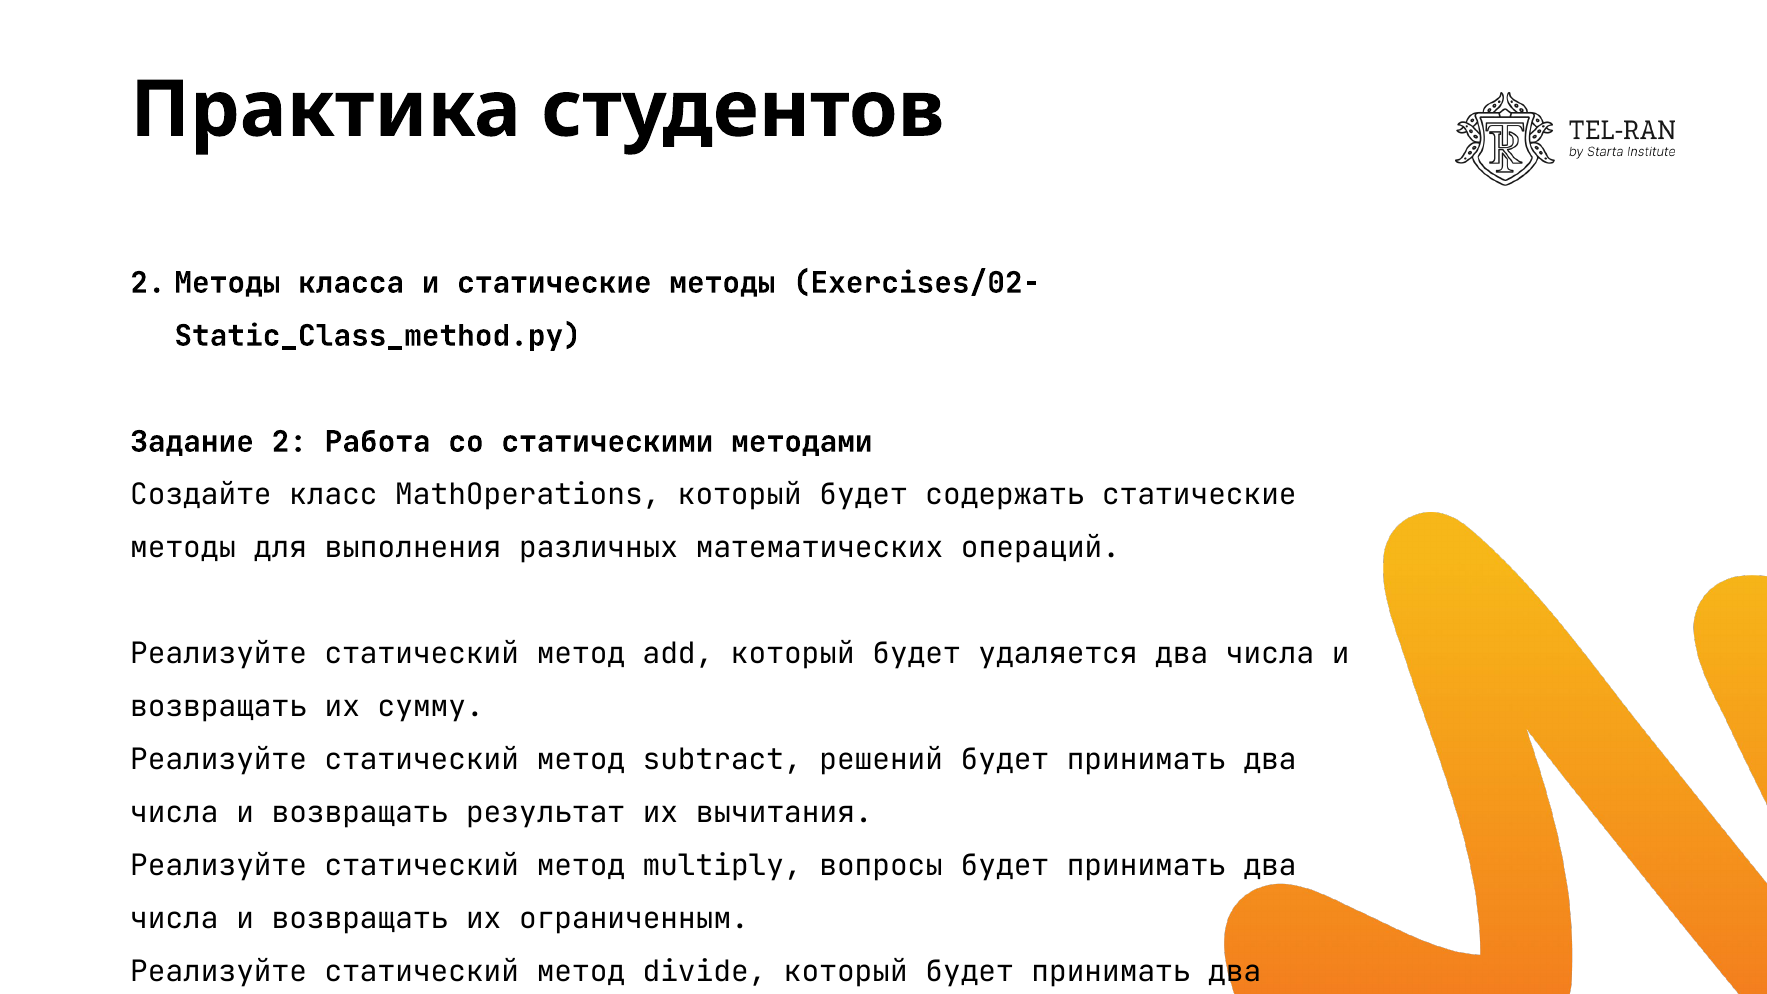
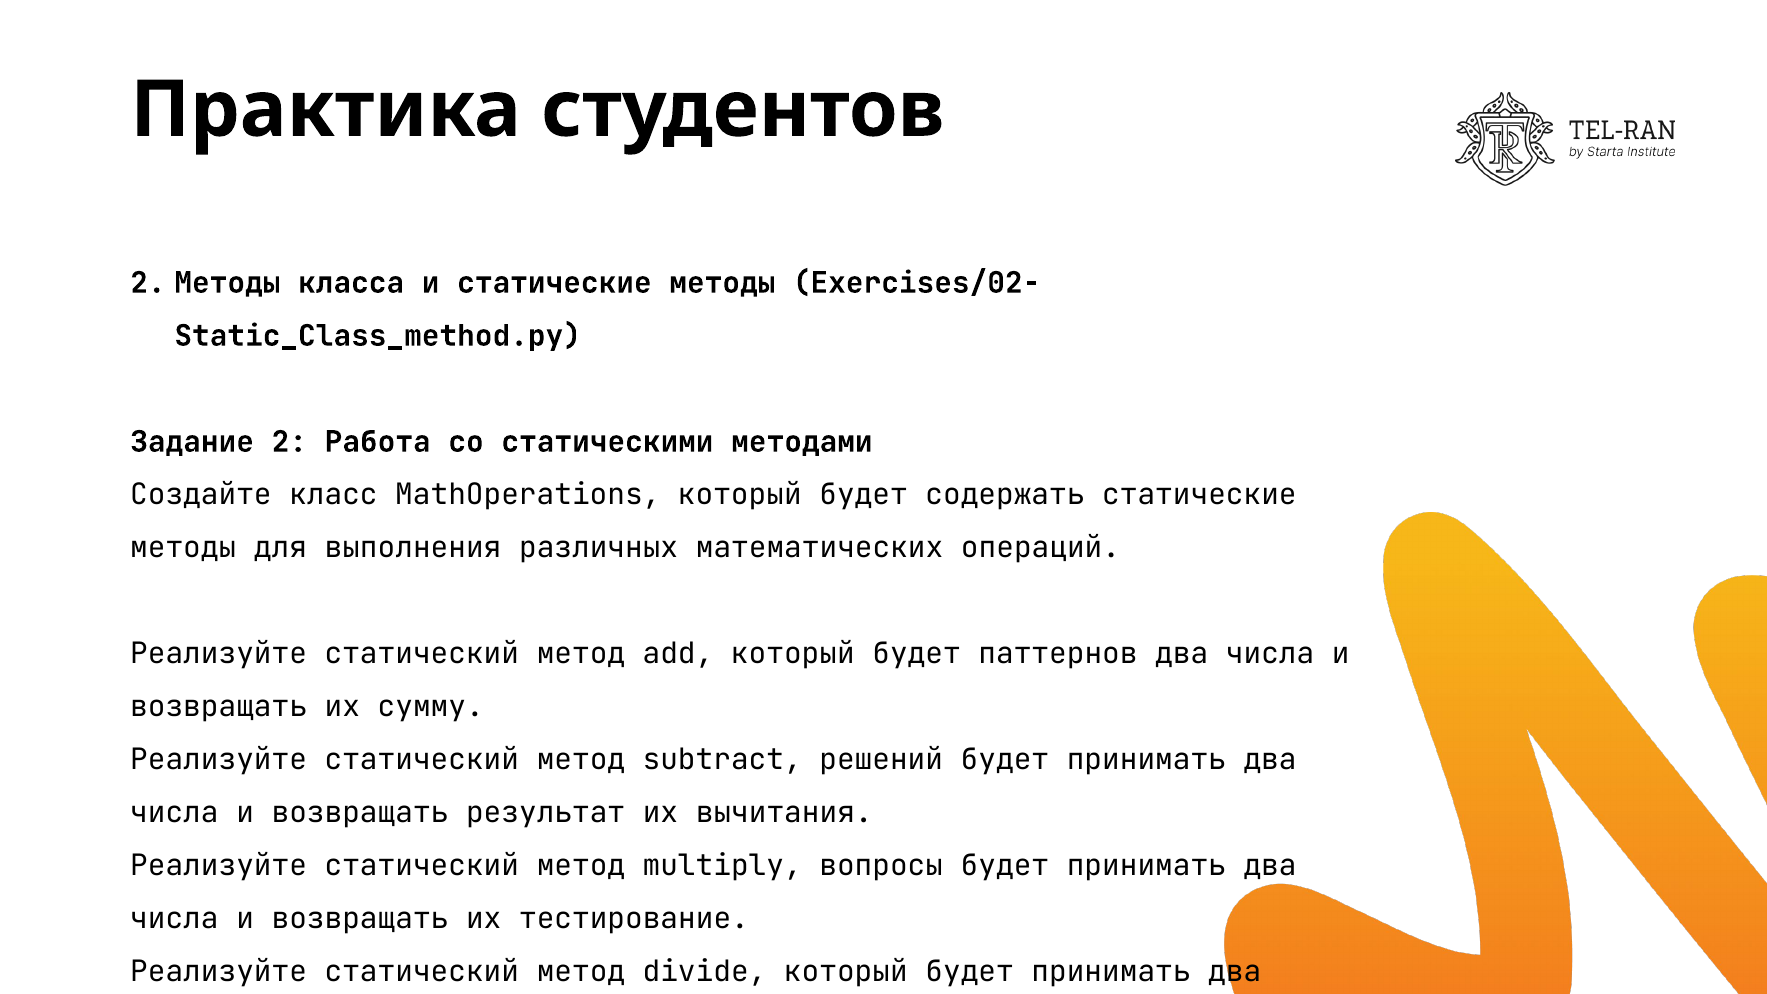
удаляется: удаляется -> паттернов
ограниченным: ограниченным -> тестирование
